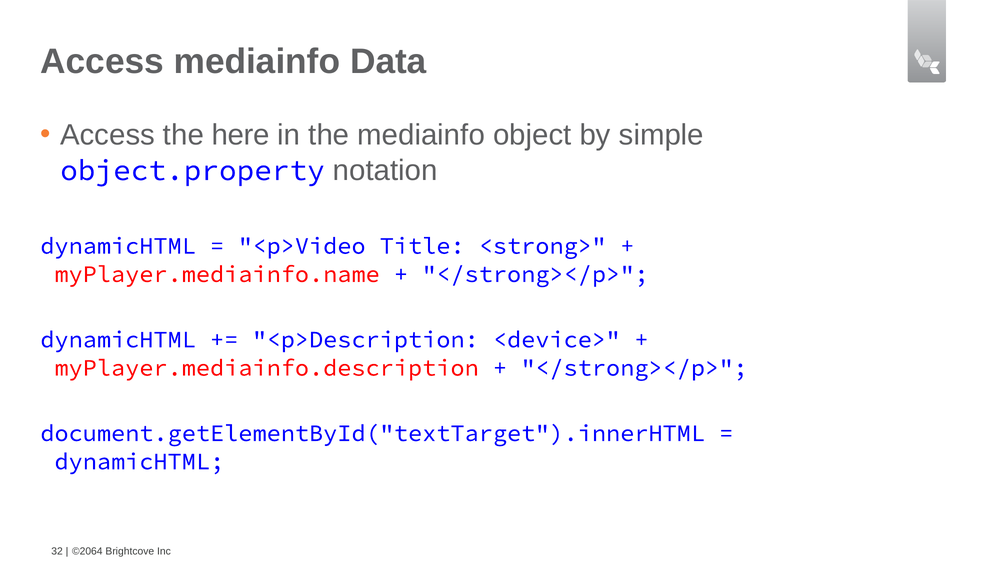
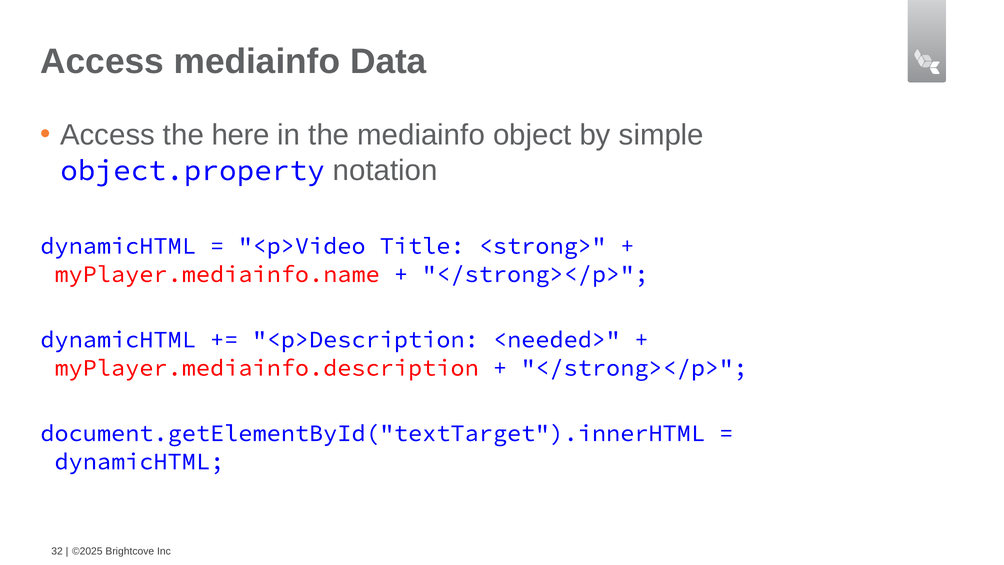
<device>: <device> -> <needed>
©2064: ©2064 -> ©2025
